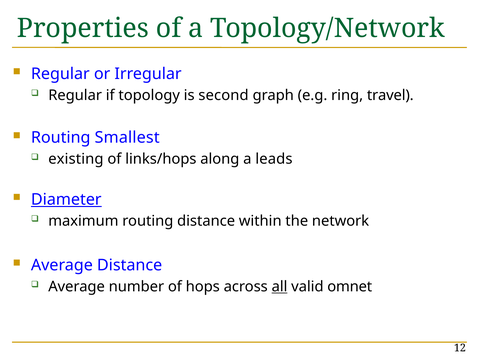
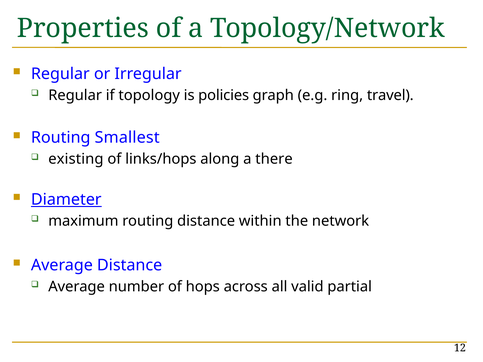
second: second -> policies
leads: leads -> there
all underline: present -> none
omnet: omnet -> partial
